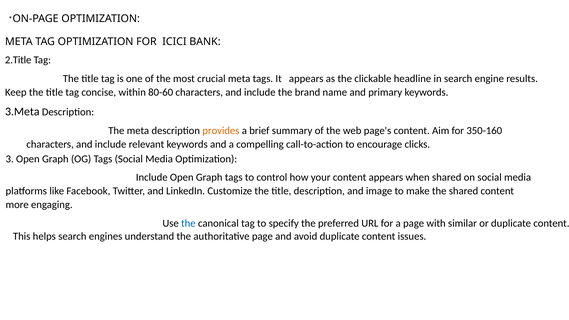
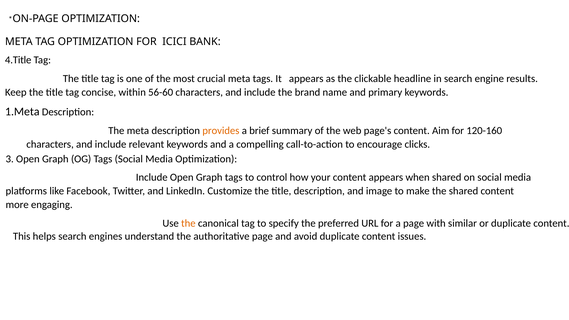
2.Title: 2.Title -> 4.Title
80-60: 80-60 -> 56-60
3.Meta: 3.Meta -> 1.Meta
350-160: 350-160 -> 120-160
the at (188, 223) colour: blue -> orange
